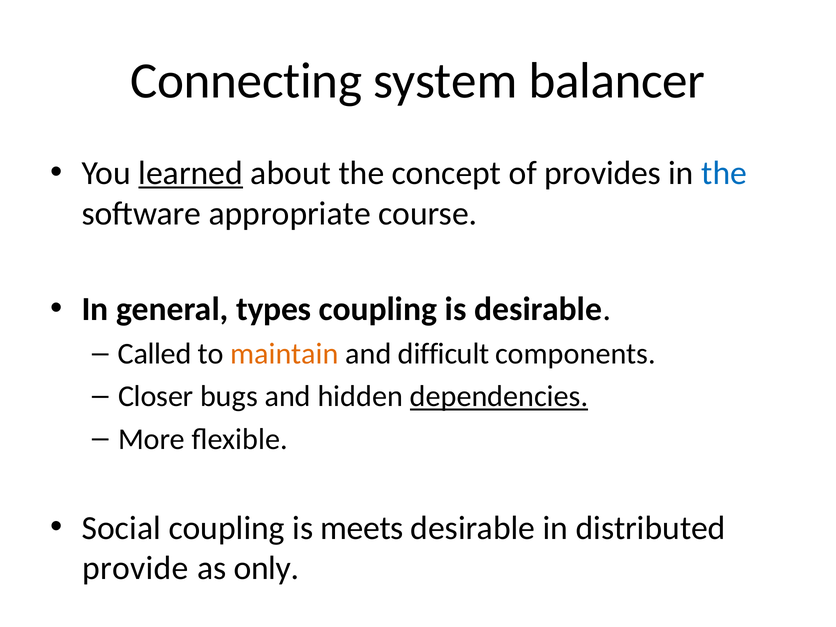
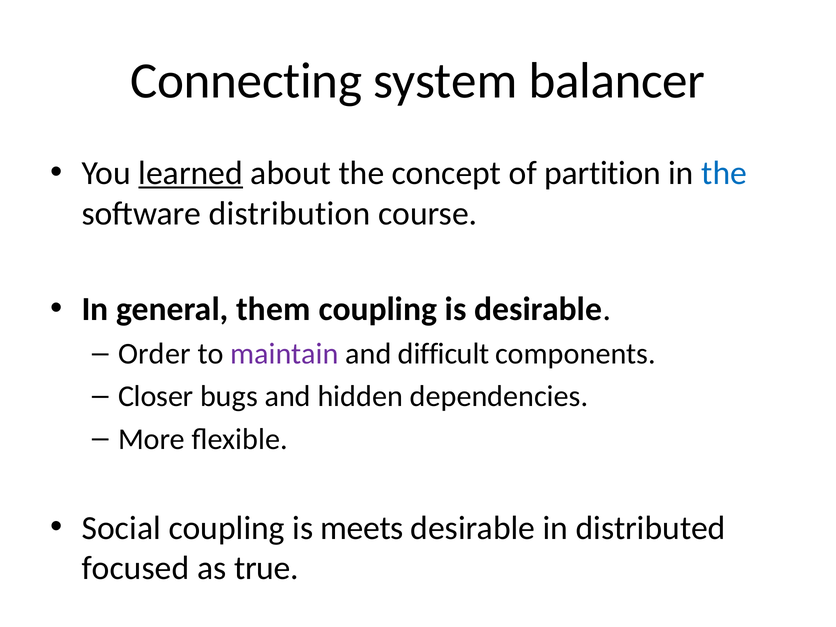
provides: provides -> partition
appropriate: appropriate -> distribution
types: types -> them
Called: Called -> Order
maintain colour: orange -> purple
dependencies underline: present -> none
provide: provide -> focused
only: only -> true
